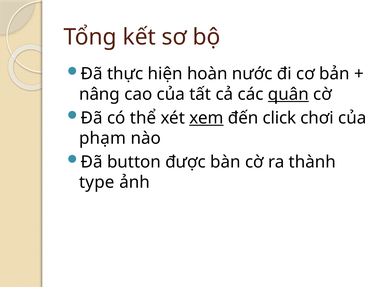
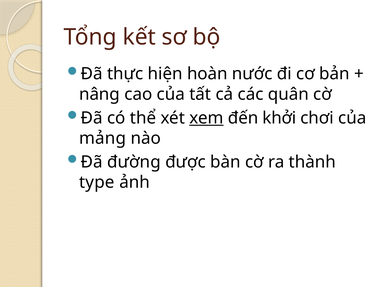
quân underline: present -> none
click: click -> khởi
phạm: phạm -> mảng
button: button -> đường
